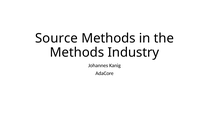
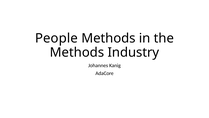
Source: Source -> People
